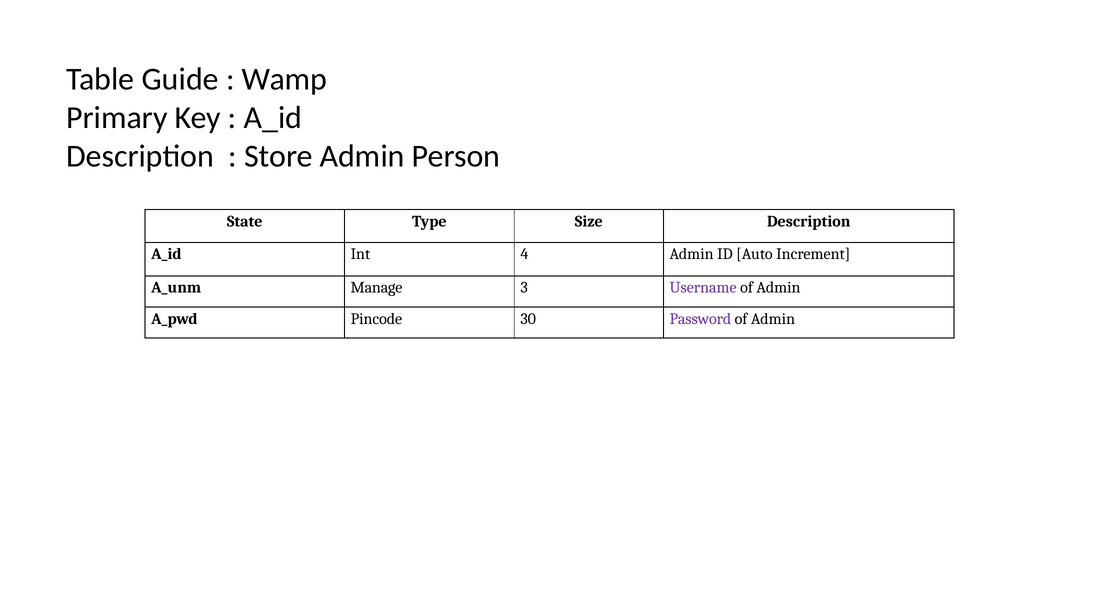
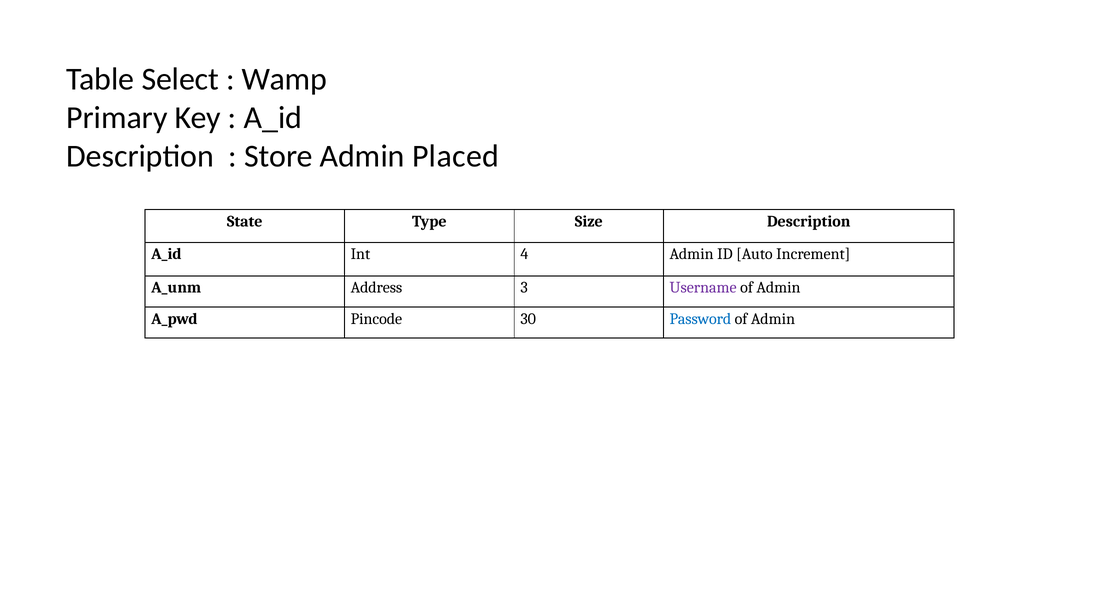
Guide: Guide -> Select
Person: Person -> Placed
Manage: Manage -> Address
Password colour: purple -> blue
